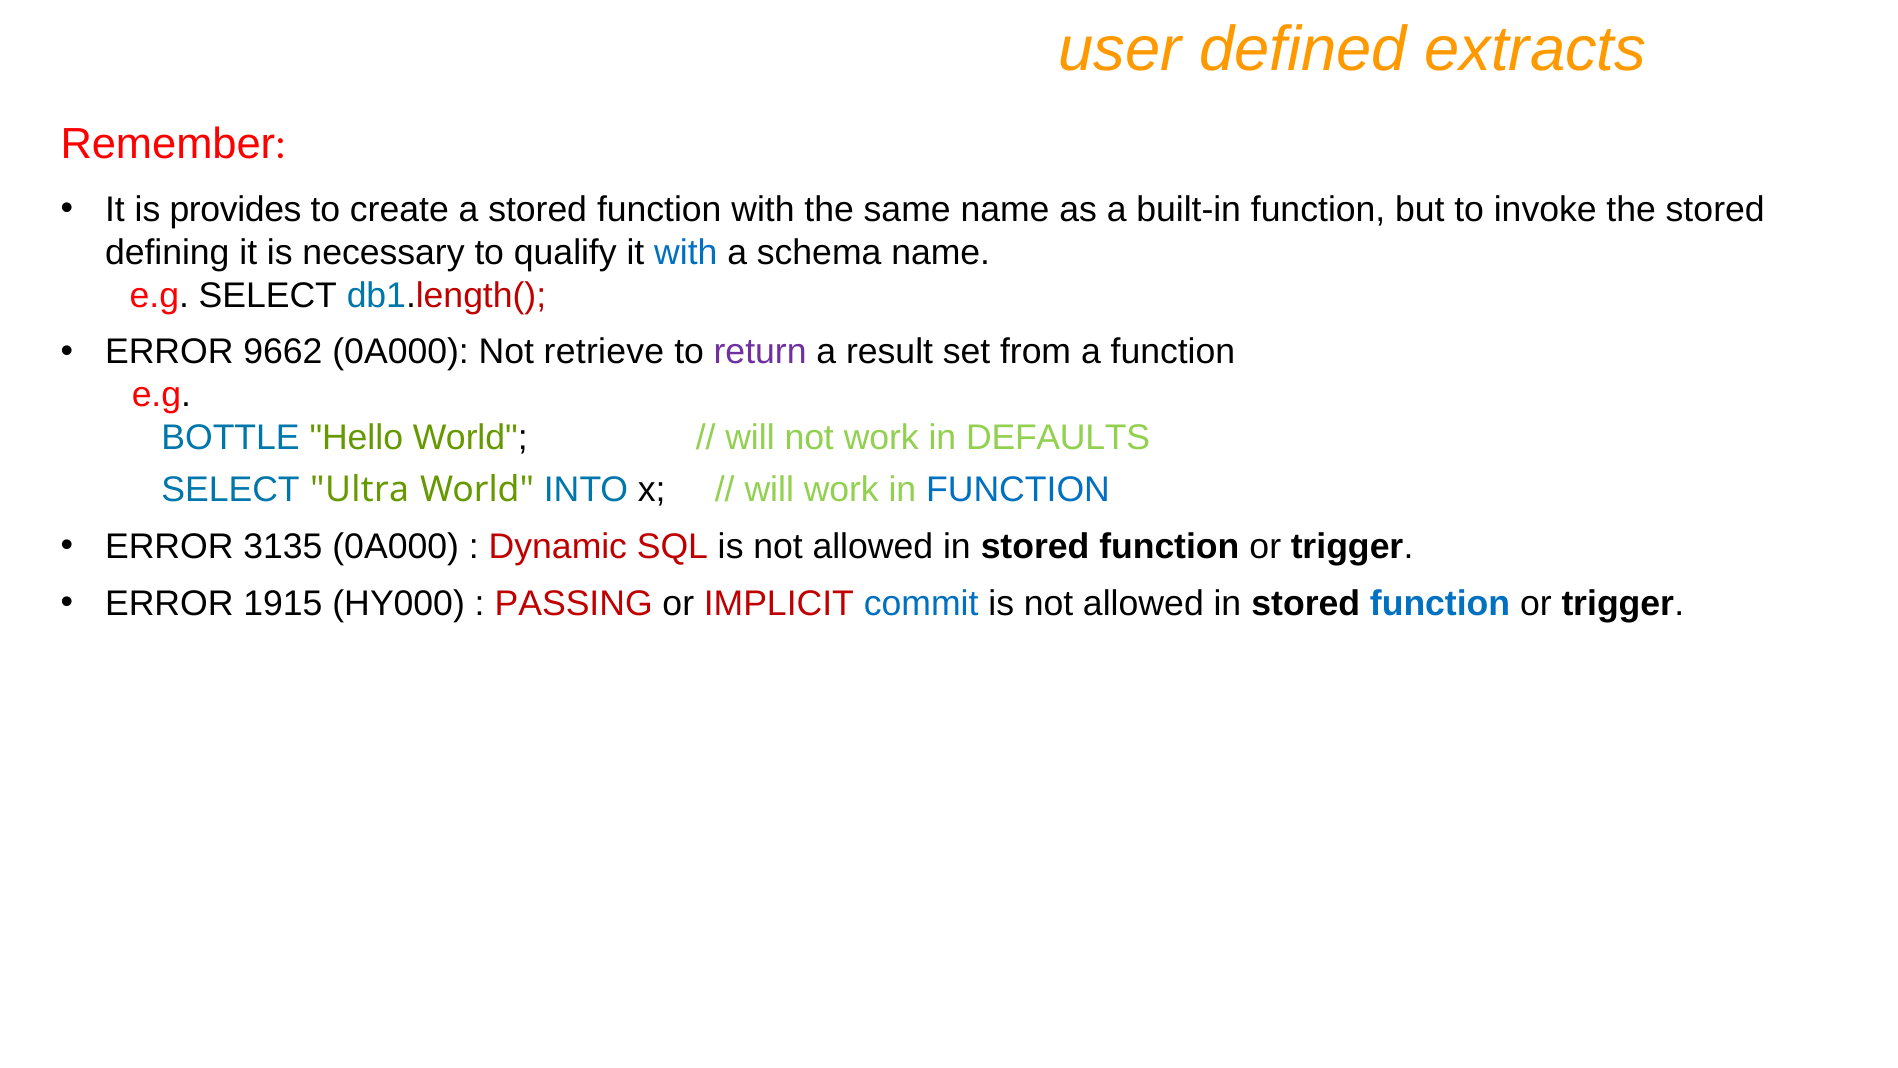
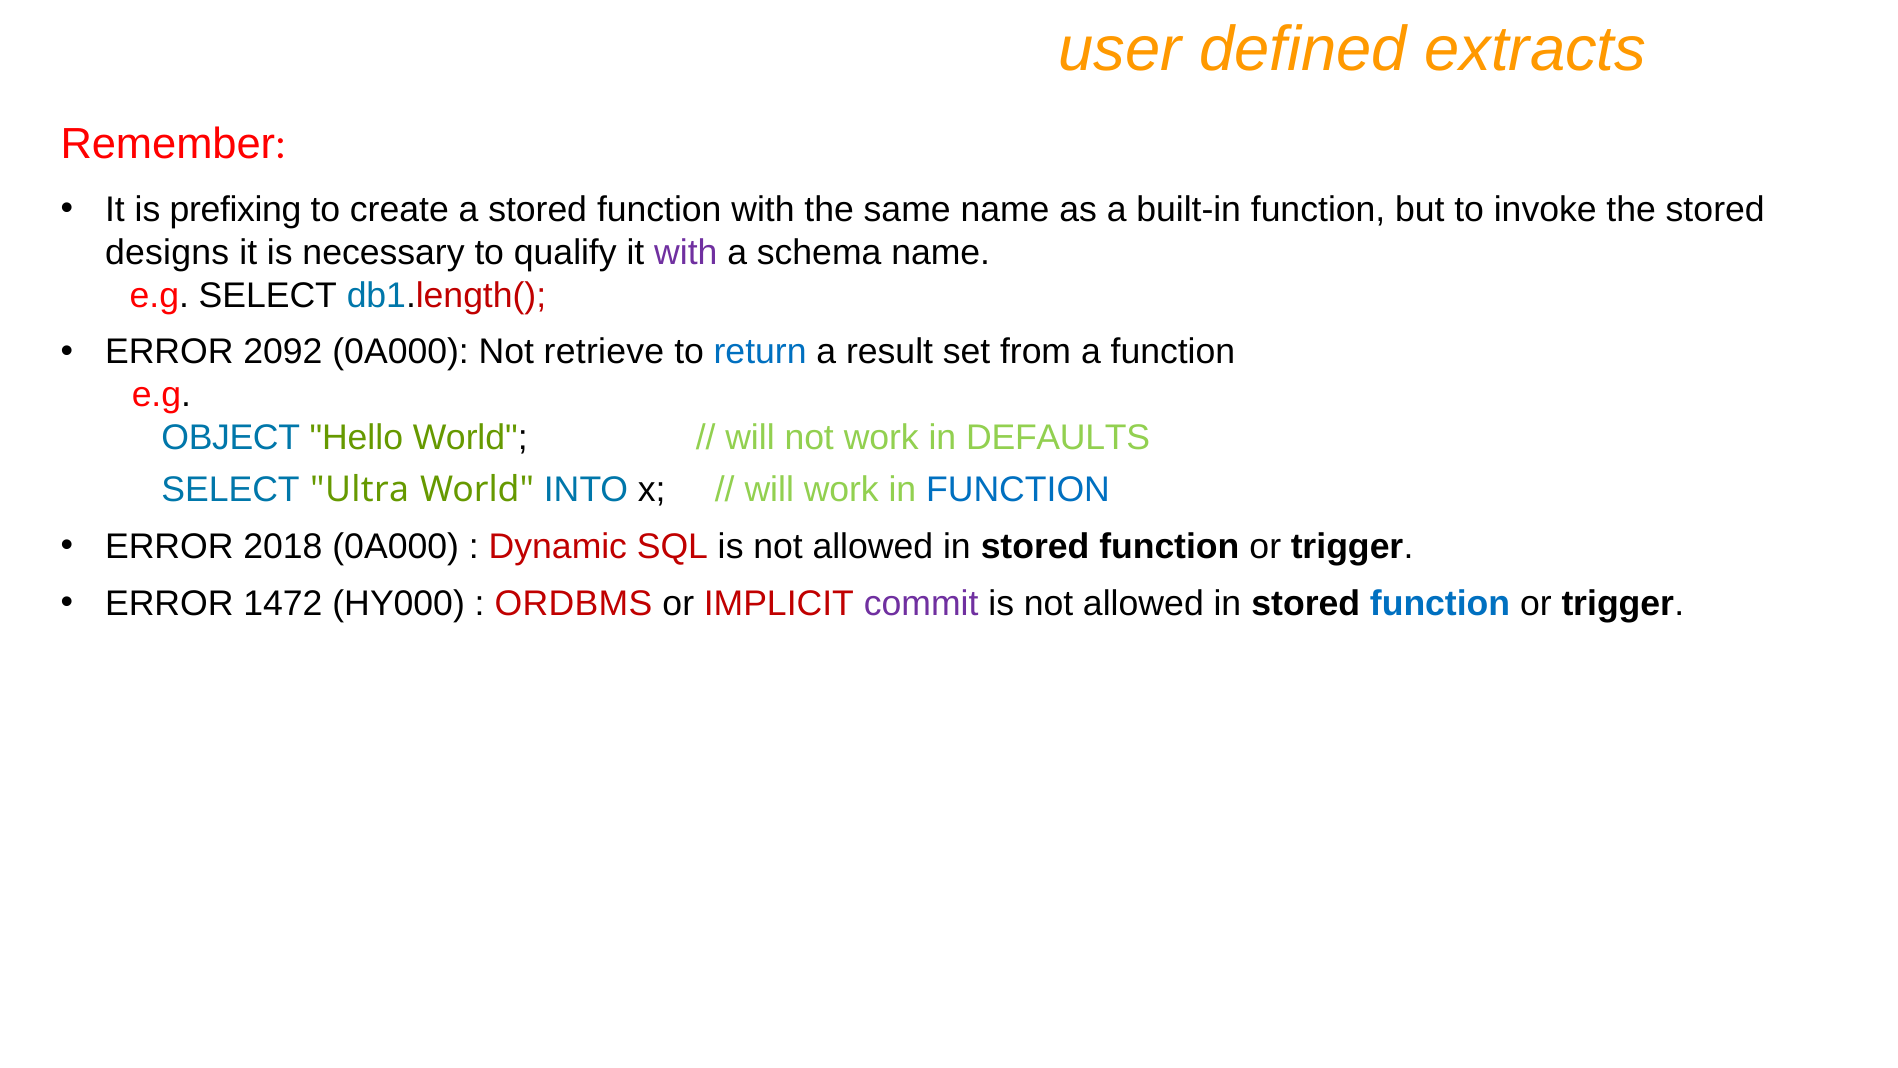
provides: provides -> prefixing
defining: defining -> designs
with at (686, 252) colour: blue -> purple
9662: 9662 -> 2092
return colour: purple -> blue
BOTTLE: BOTTLE -> OBJECT
3135: 3135 -> 2018
1915: 1915 -> 1472
PASSING: PASSING -> ORDBMS
commit colour: blue -> purple
